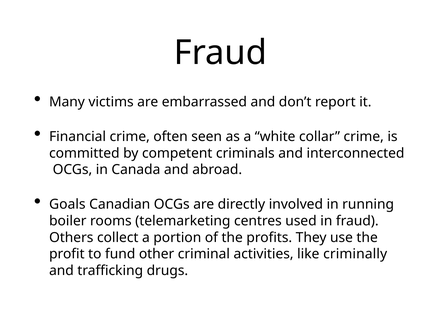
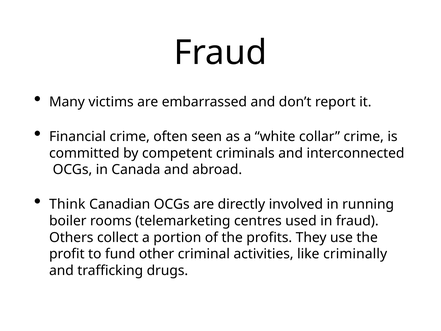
Goals: Goals -> Think
